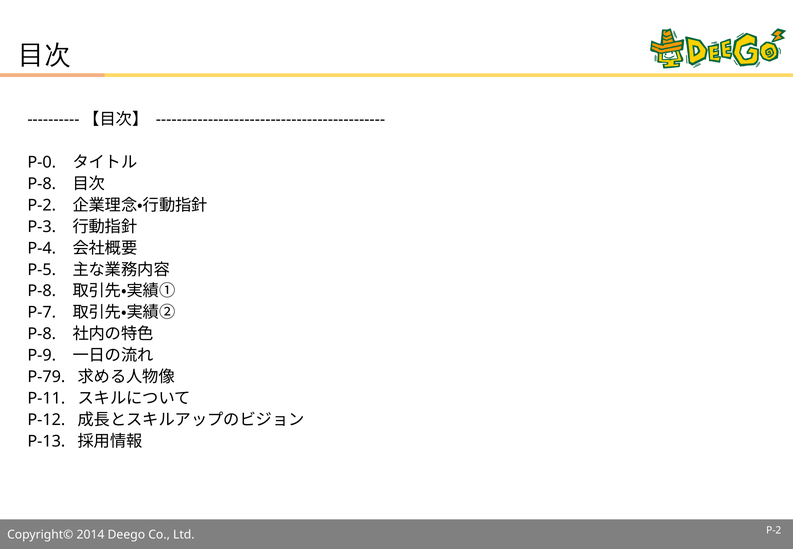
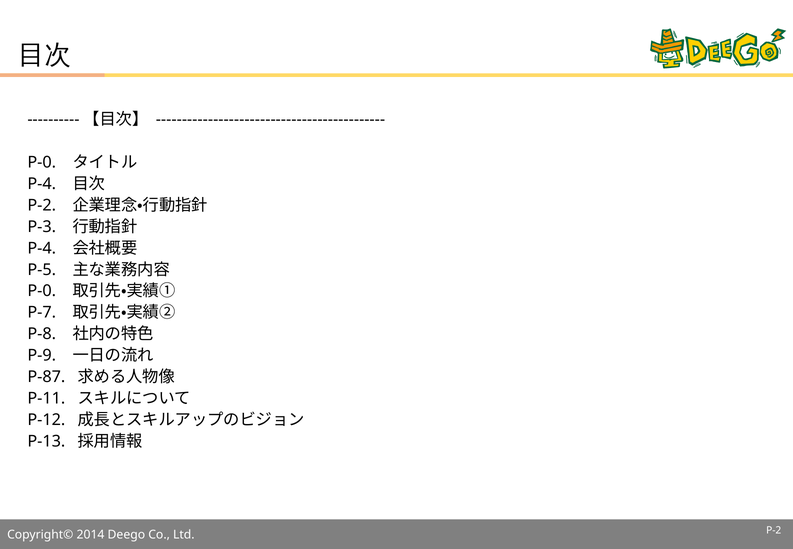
P-8 at (42, 184): P-8 -> P-4
P-8 at (42, 291): P-8 -> P-0
P-79: P-79 -> P-87
